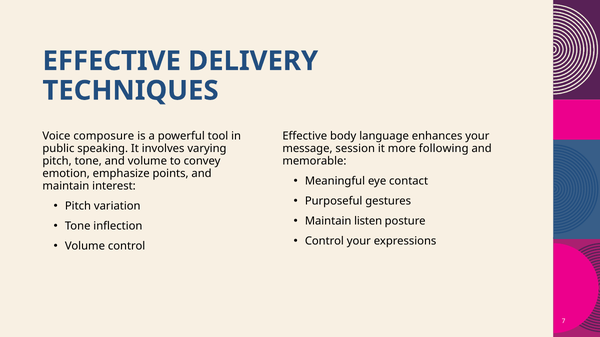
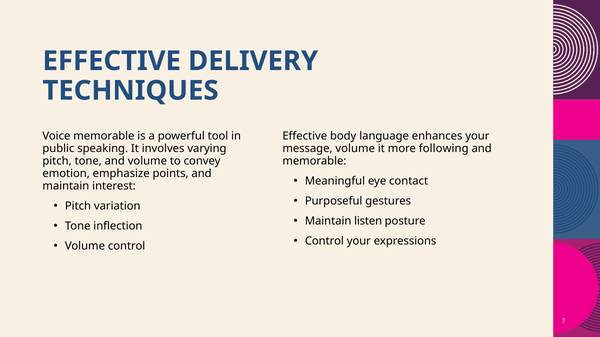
Voice composure: composure -> memorable
message session: session -> volume
